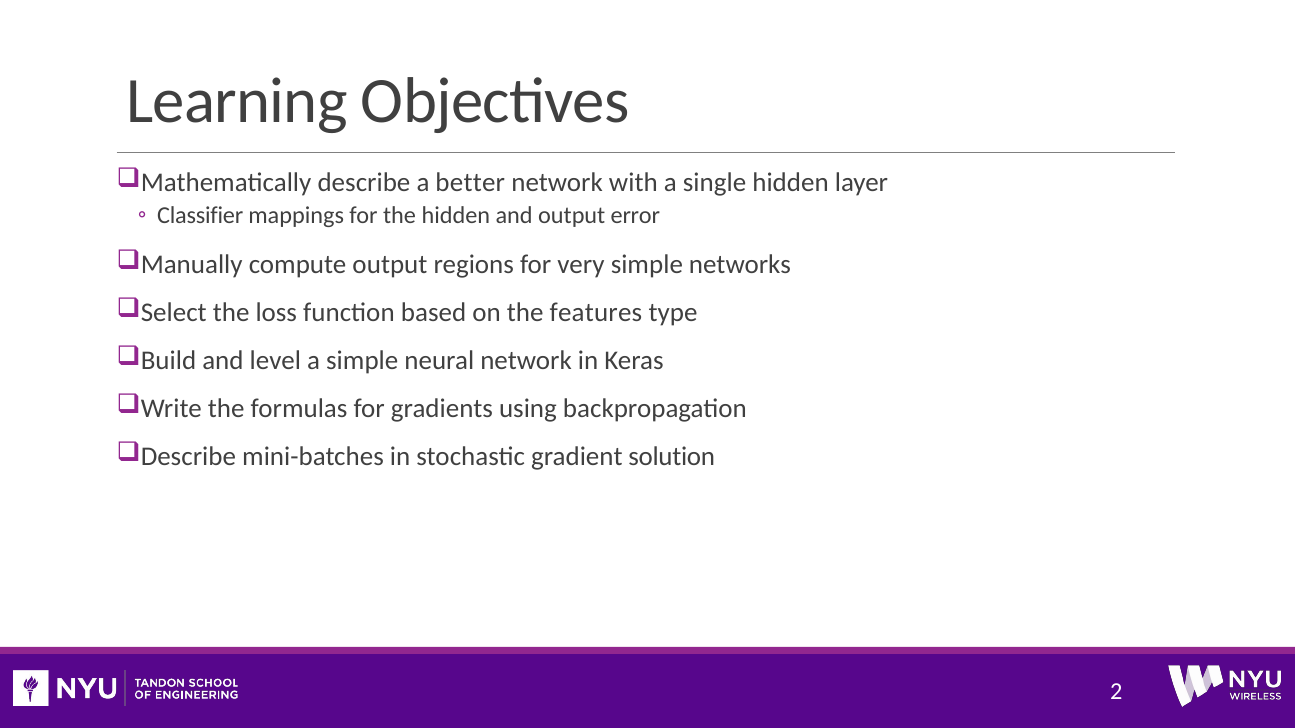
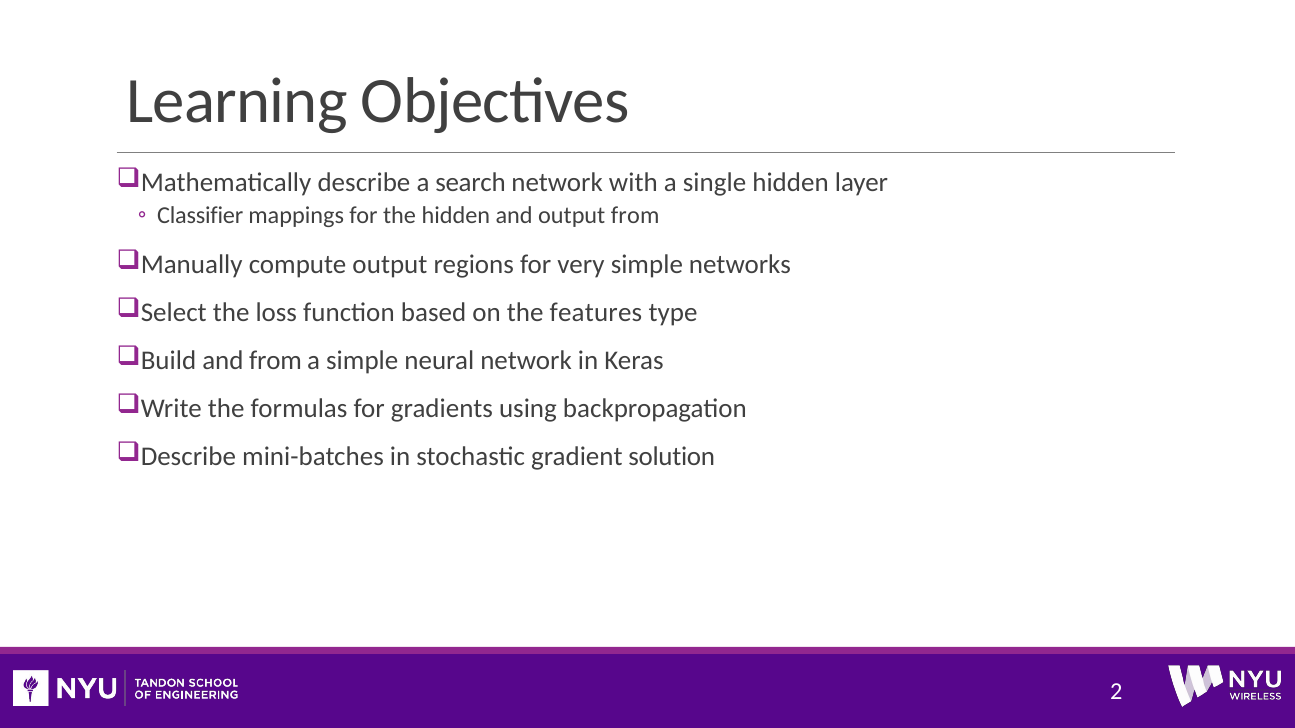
better: better -> search
output error: error -> from
and level: level -> from
